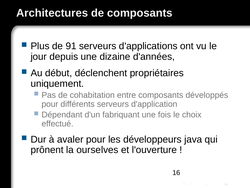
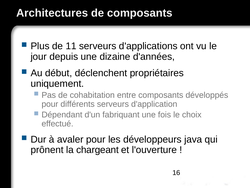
91: 91 -> 11
ourselves: ourselves -> chargeant
